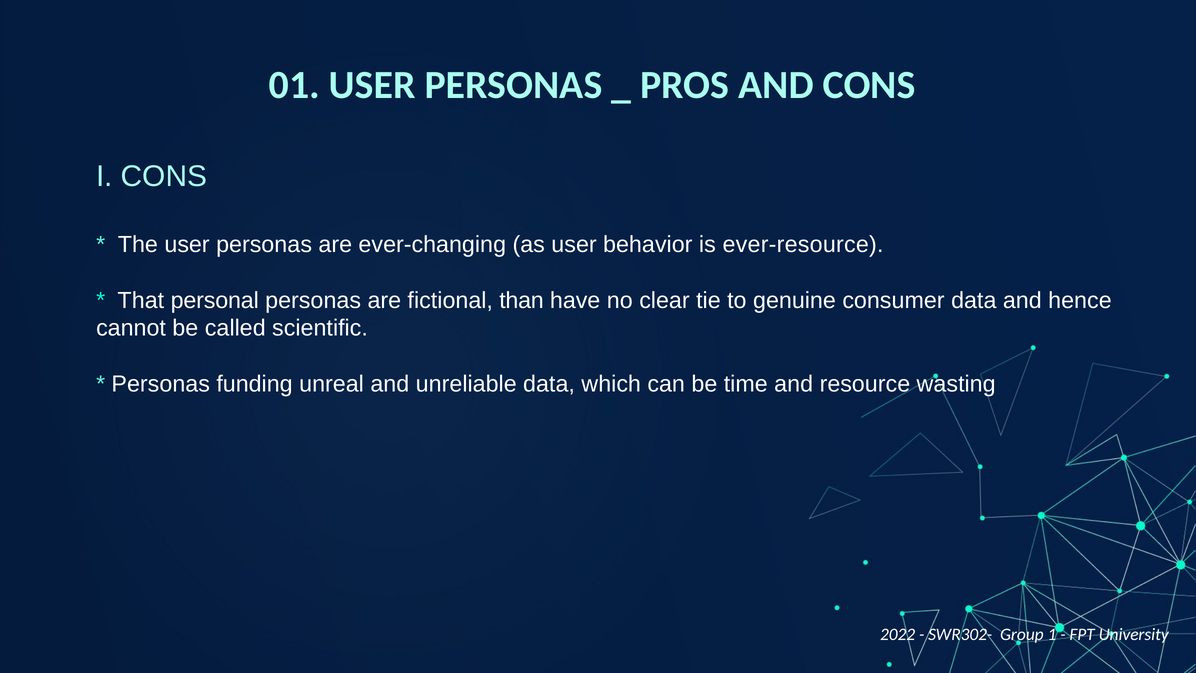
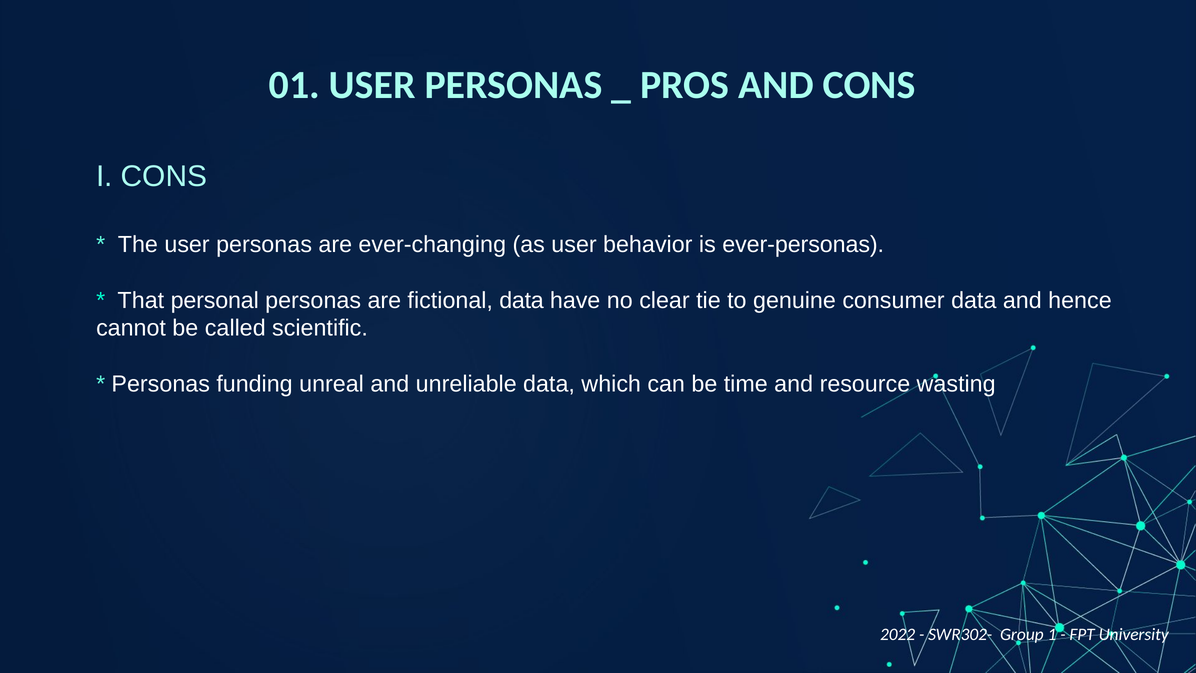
ever-resource: ever-resource -> ever-personas
fictional than: than -> data
